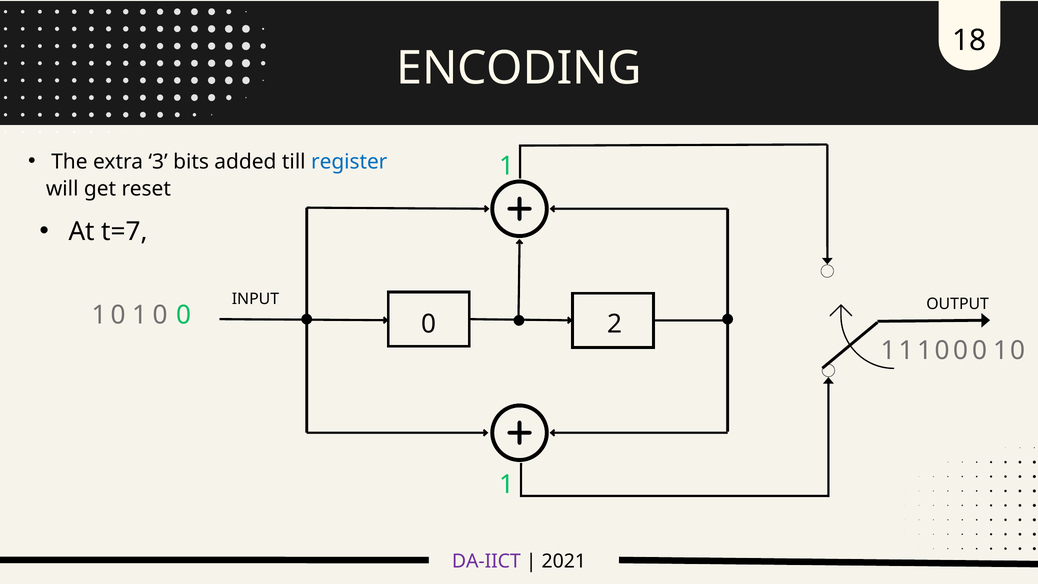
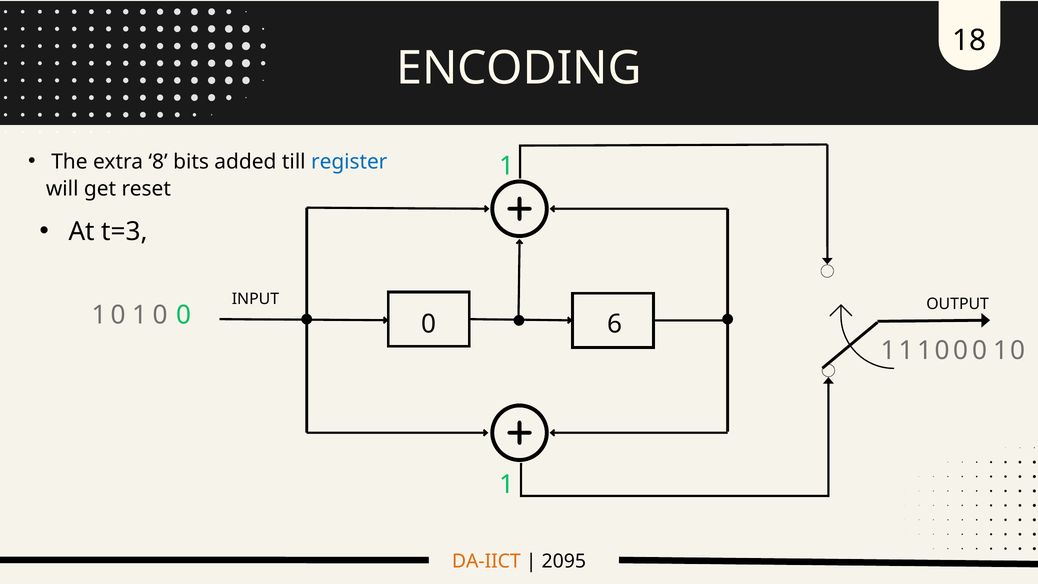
3: 3 -> 8
t=7: t=7 -> t=3
2: 2 -> 6
DA-IICT colour: purple -> orange
2021: 2021 -> 2095
